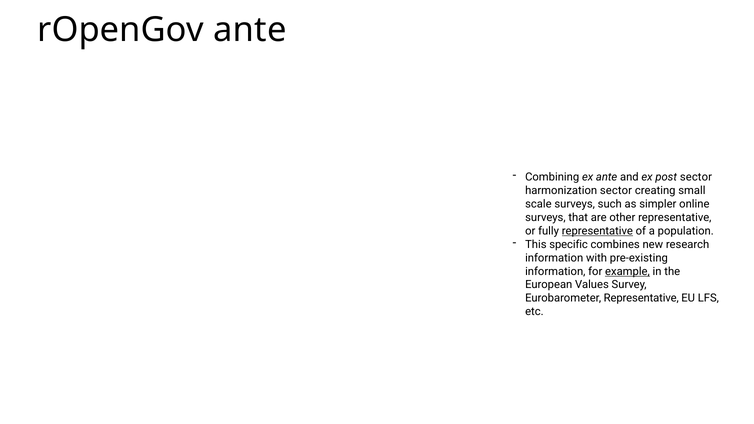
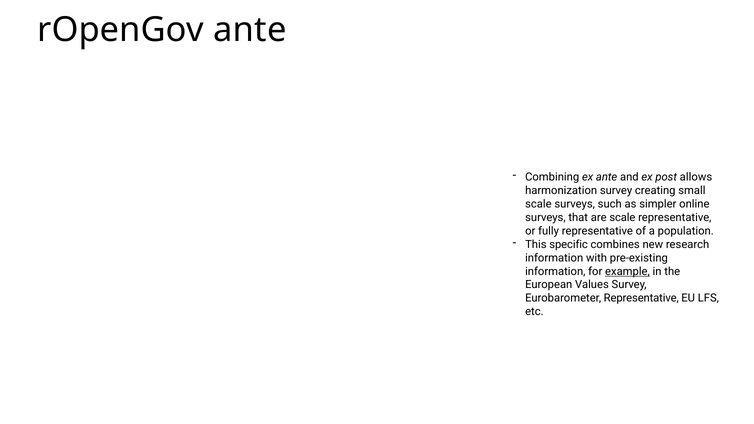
post sector: sector -> allows
harmonization sector: sector -> survey
are other: other -> scale
representative at (597, 231) underline: present -> none
